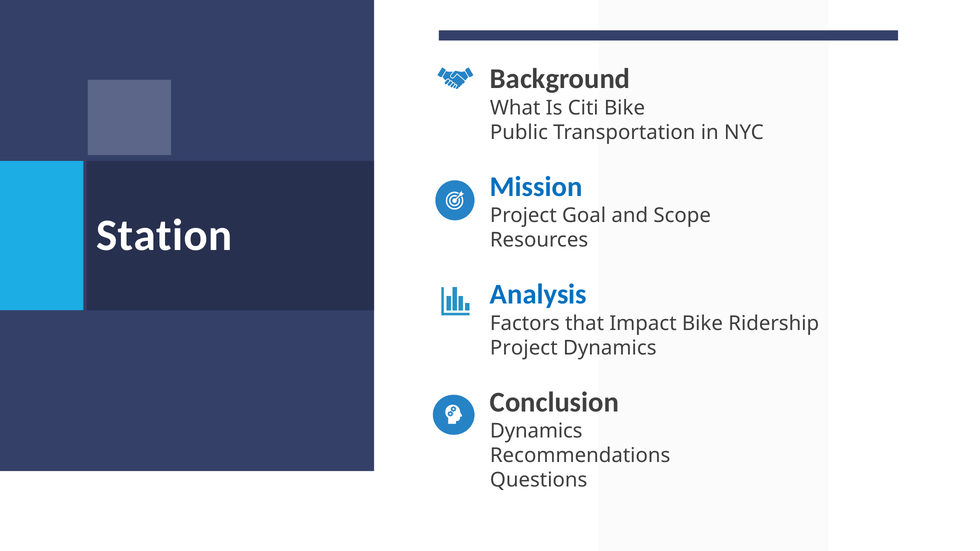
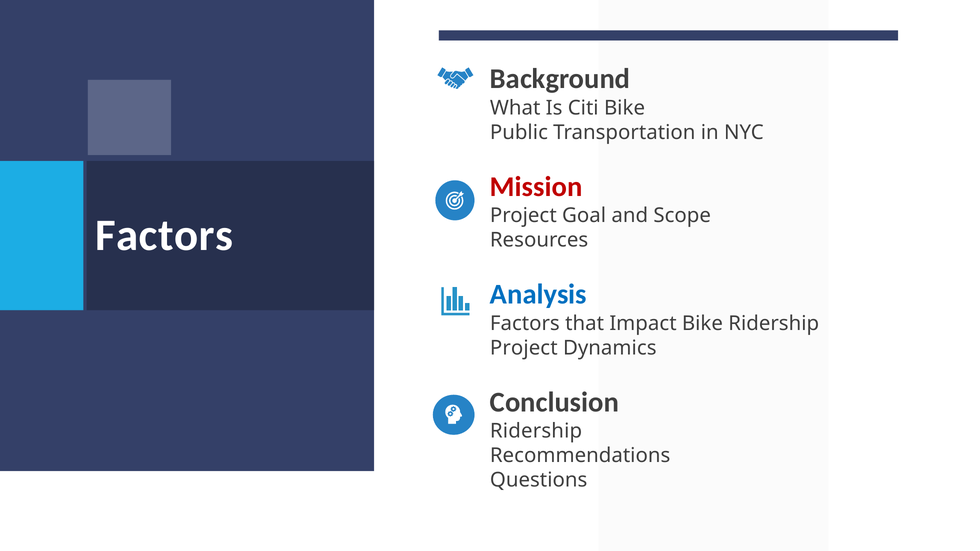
Mission colour: blue -> red
Station at (164, 235): Station -> Factors
Dynamics at (536, 431): Dynamics -> Ridership
